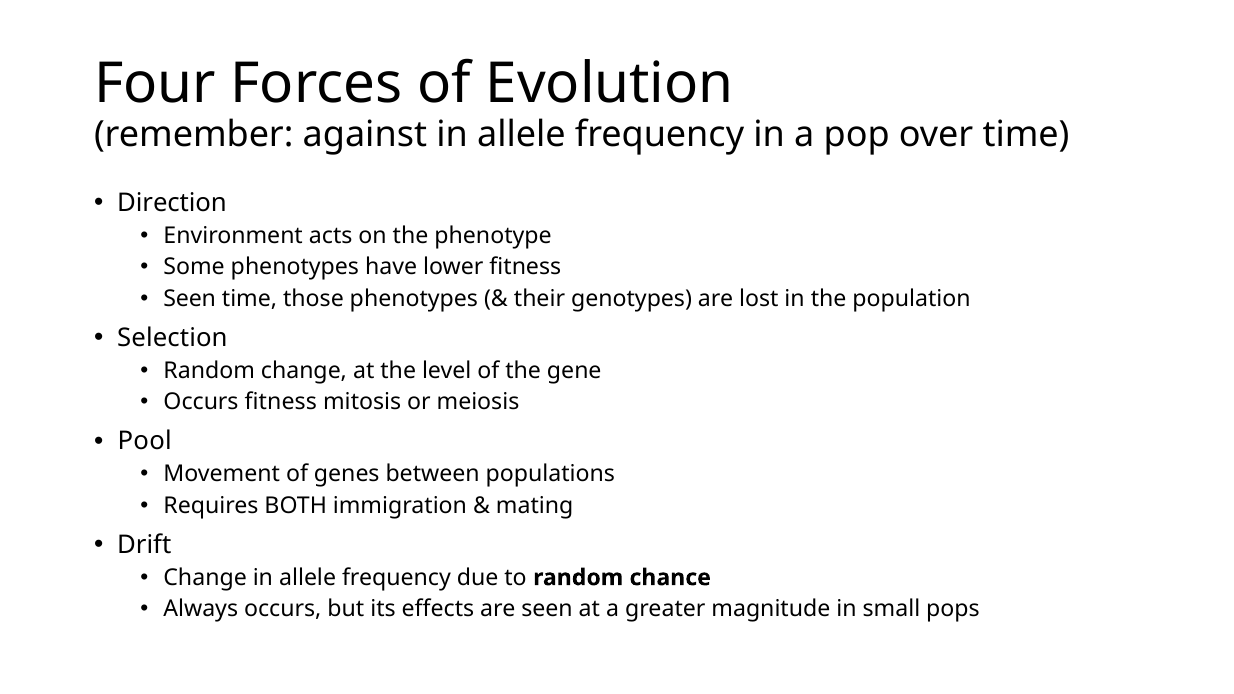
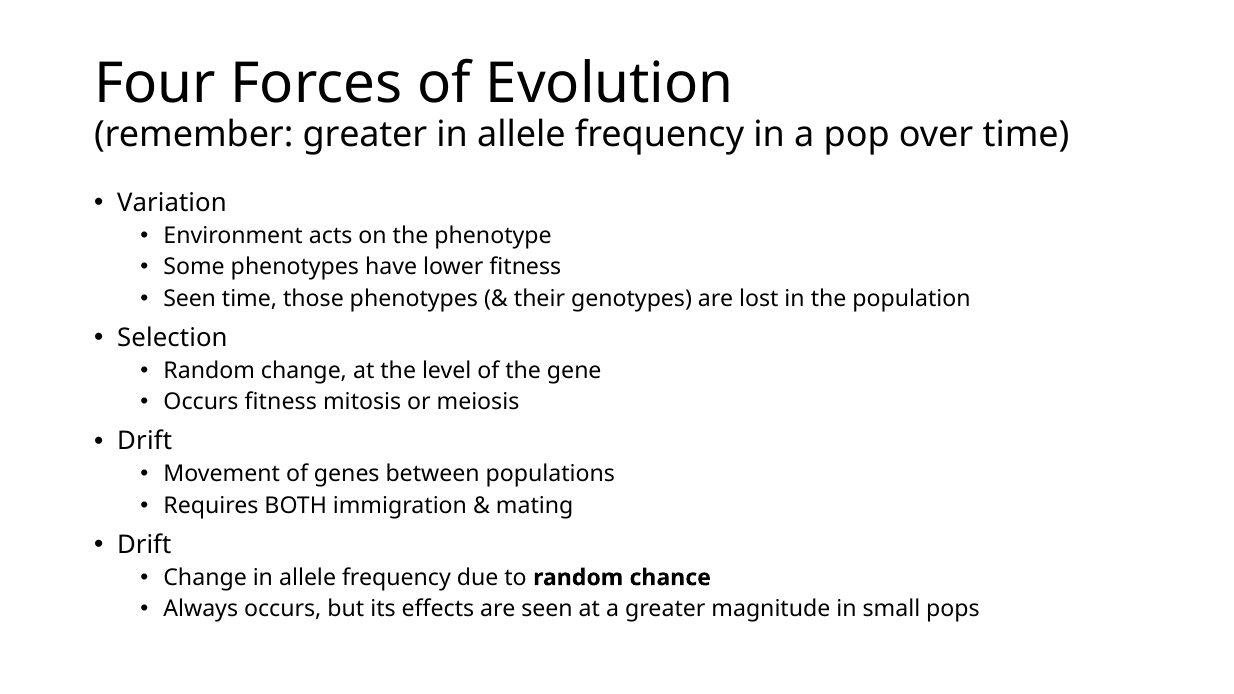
remember against: against -> greater
Direction: Direction -> Variation
Pool at (145, 441): Pool -> Drift
